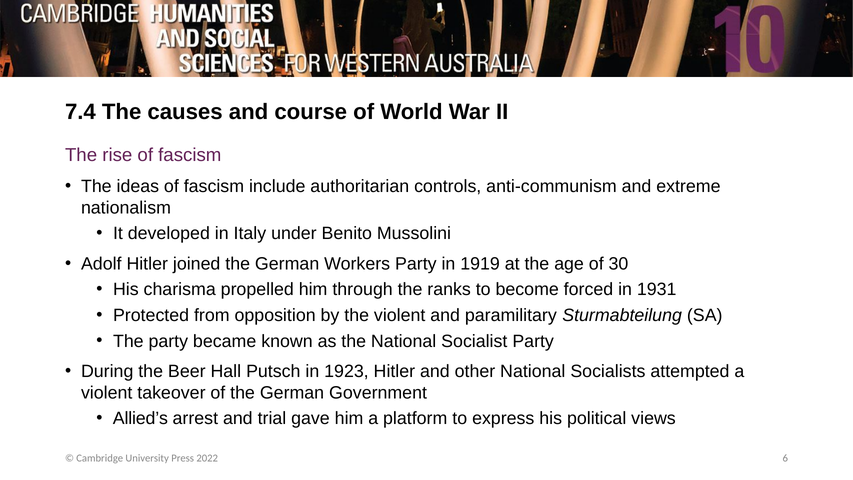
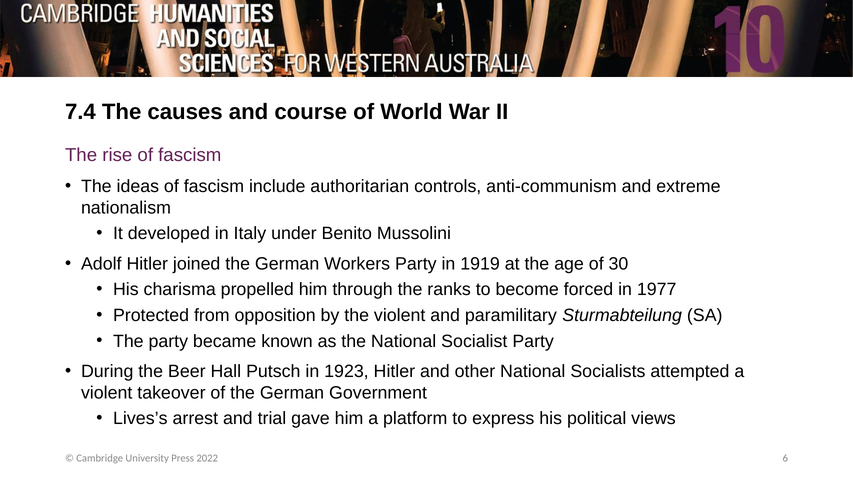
1931: 1931 -> 1977
Allied’s: Allied’s -> Lives’s
